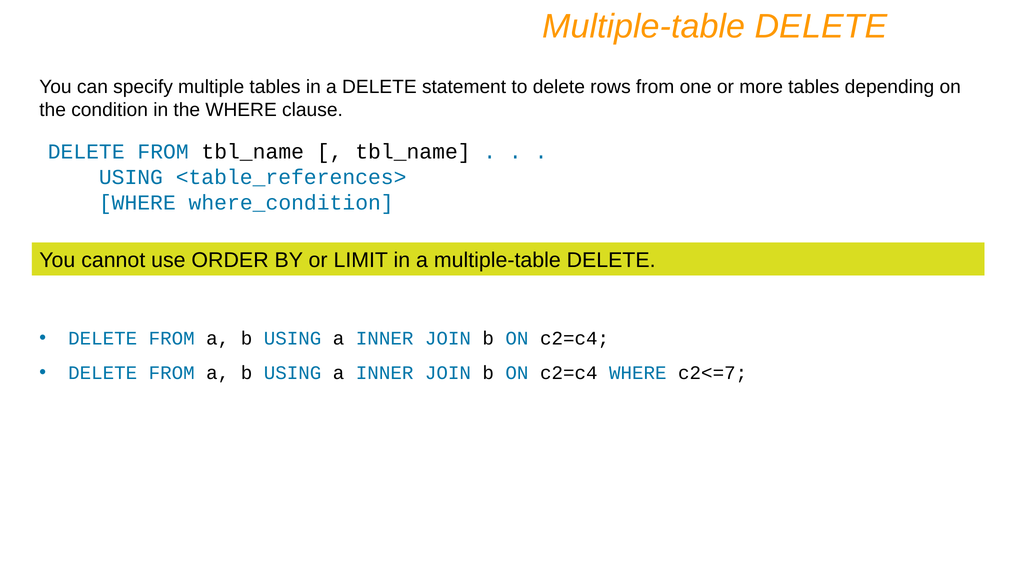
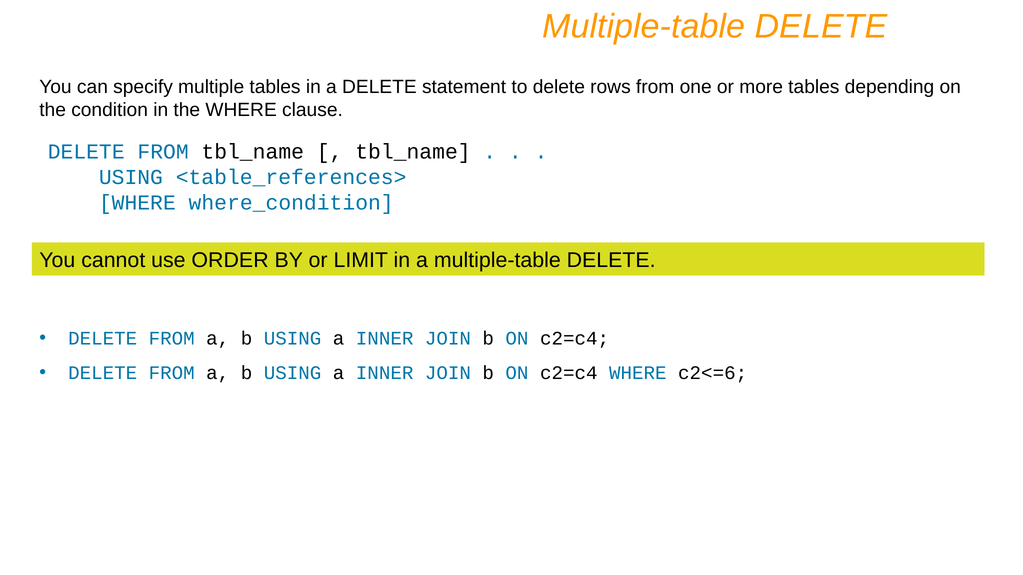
c2<=7: c2<=7 -> c2<=6
